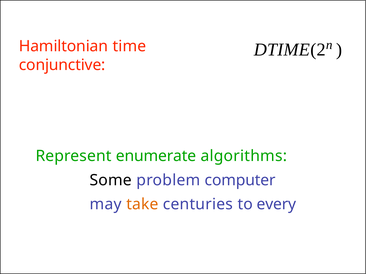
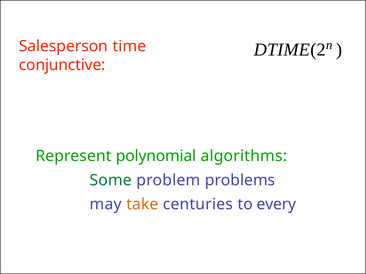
Hamiltonian: Hamiltonian -> Salesperson
enumerate: enumerate -> polynomial
Some colour: black -> green
computer: computer -> problems
